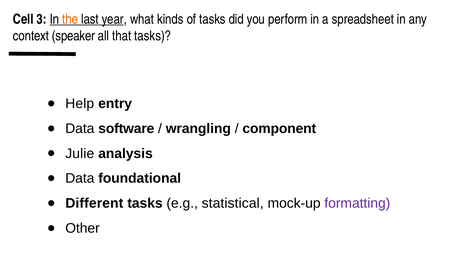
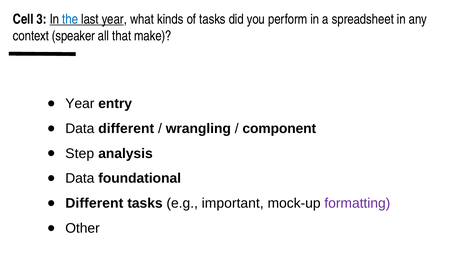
the colour: orange -> blue
that tasks: tasks -> make
Help at (80, 104): Help -> Year
Data software: software -> different
Julie: Julie -> Step
statistical: statistical -> important
